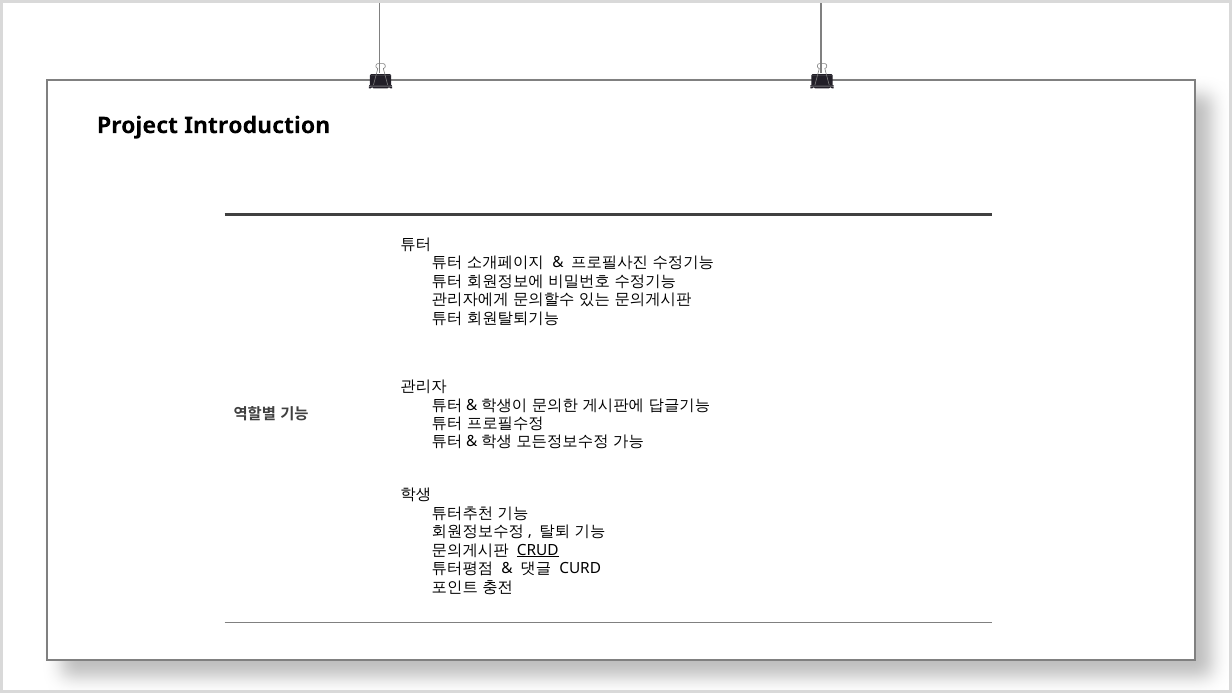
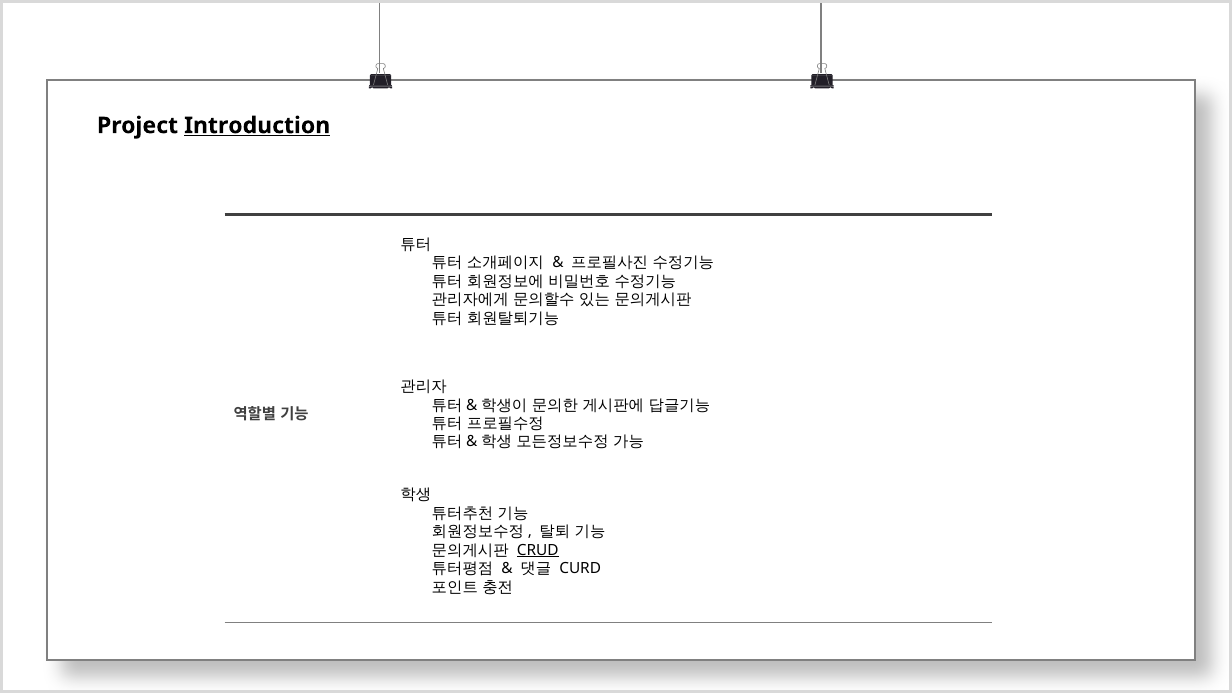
Introduction underline: none -> present
